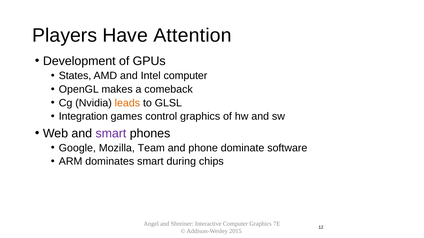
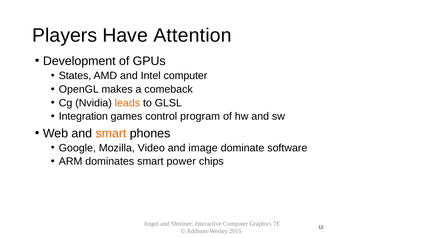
control graphics: graphics -> program
smart at (111, 134) colour: purple -> orange
Team: Team -> Video
phone: phone -> image
during: during -> power
